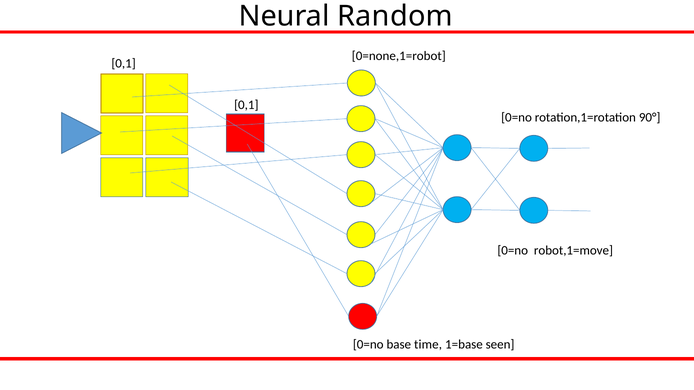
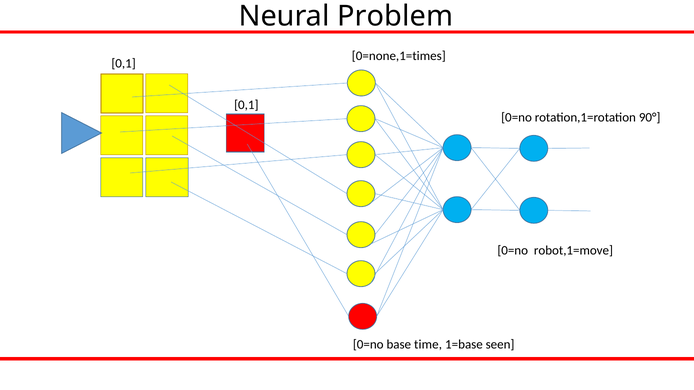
Random: Random -> Problem
0=none,1=robot: 0=none,1=robot -> 0=none,1=times
